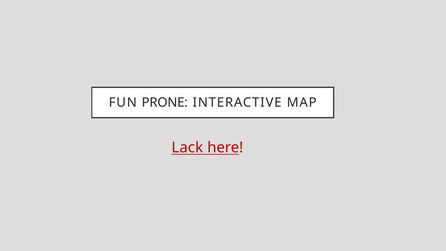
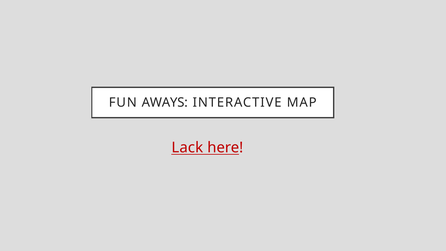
PRONE: PRONE -> AWAYS
